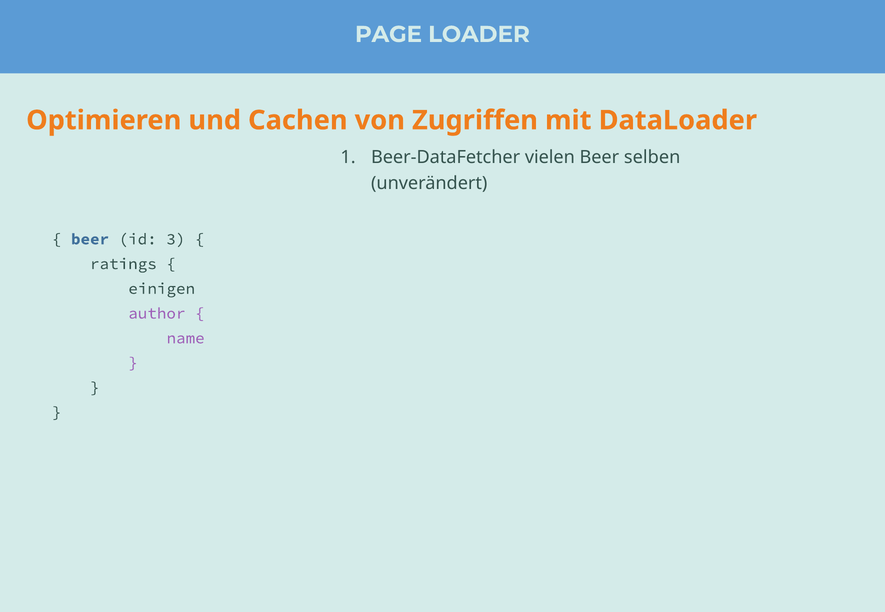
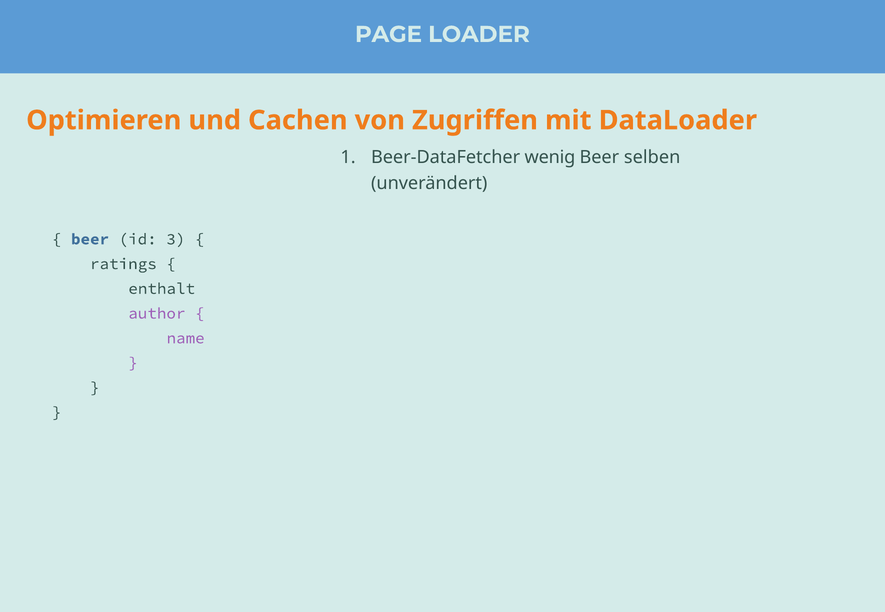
vielen: vielen -> wenig
einigen: einigen -> enthalt
